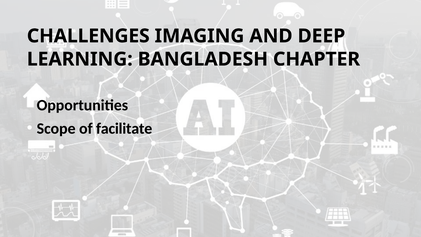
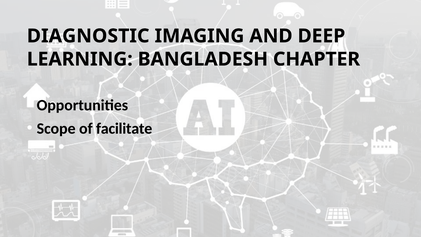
CHALLENGES: CHALLENGES -> DIAGNOSTIC
